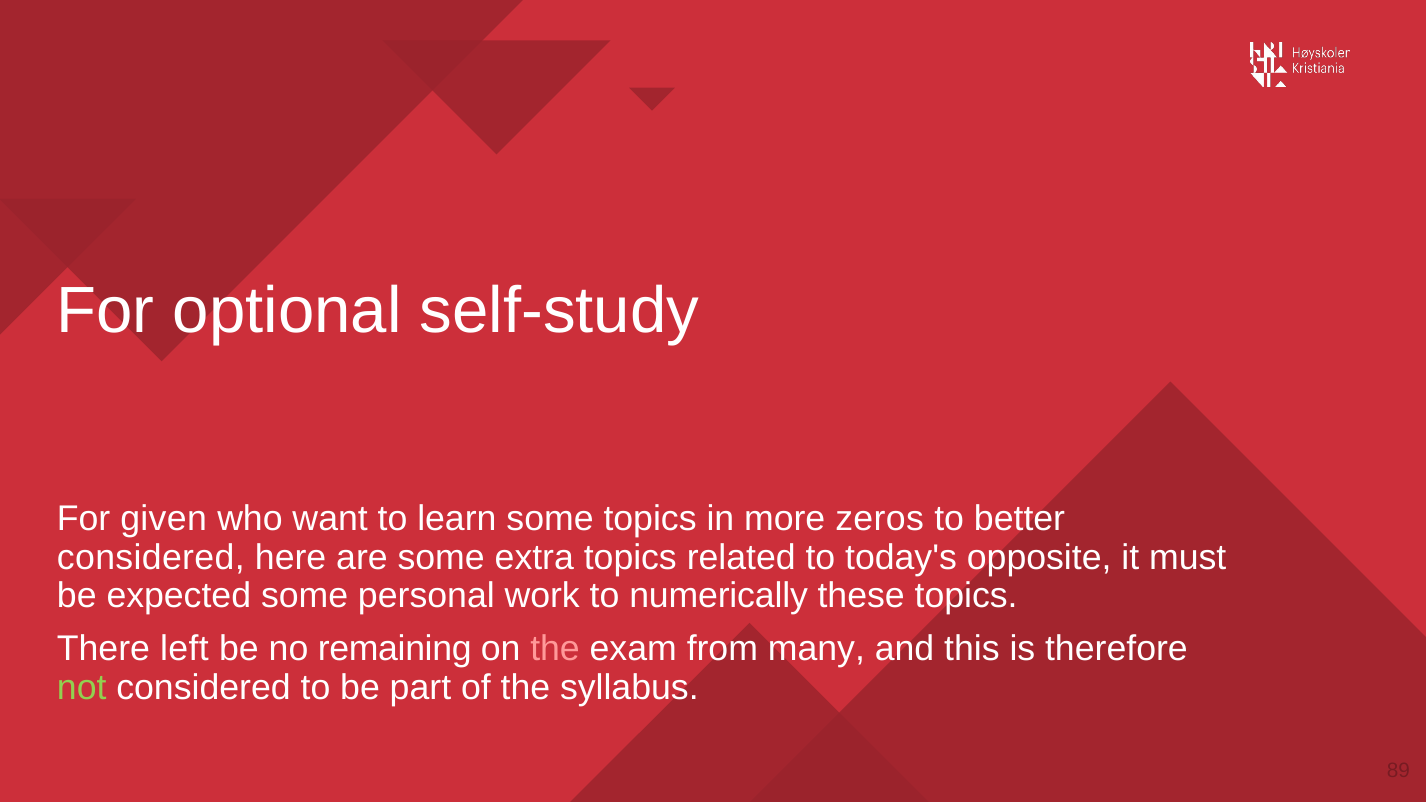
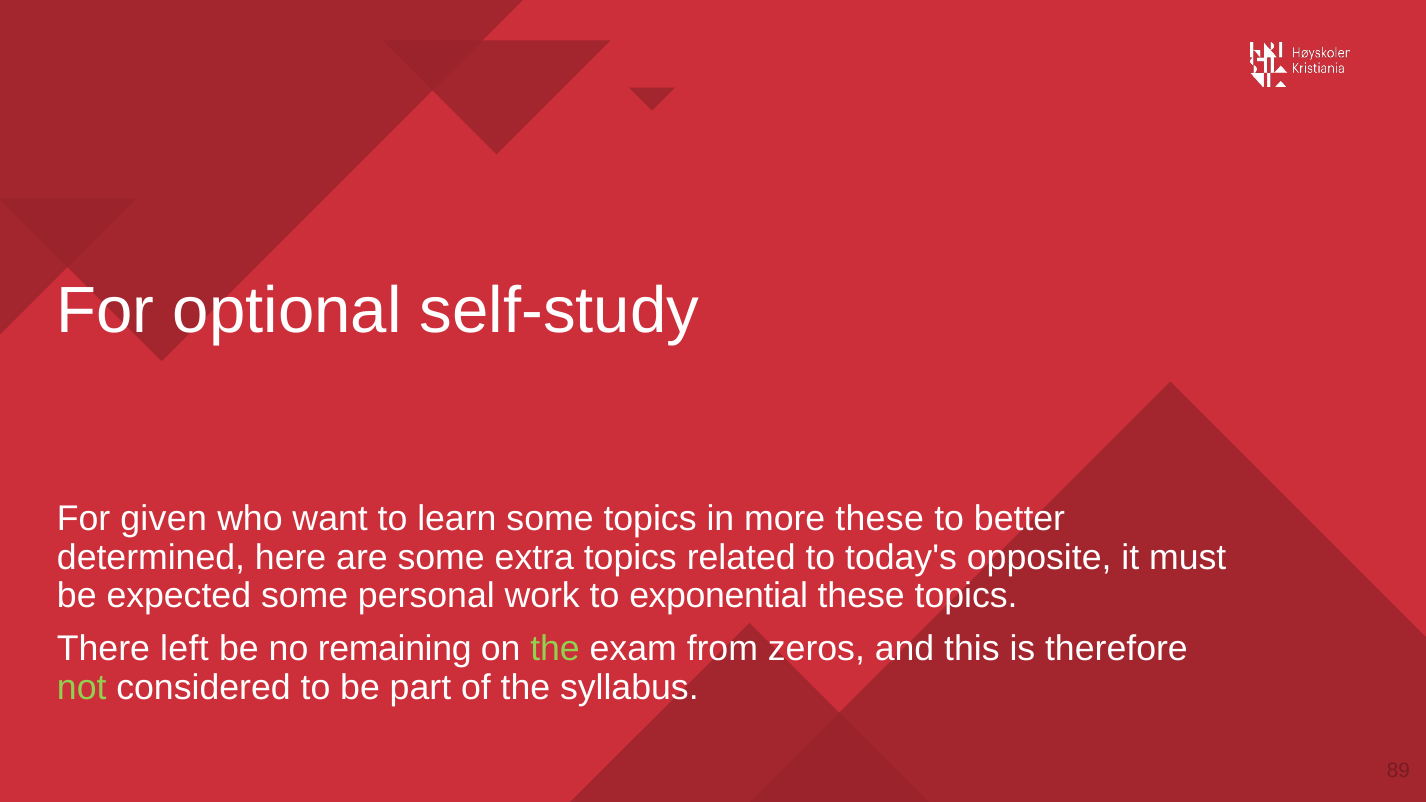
more zeros: zeros -> these
considered at (151, 557): considered -> determined
numerically: numerically -> exponential
the at (555, 649) colour: pink -> light green
many: many -> zeros
